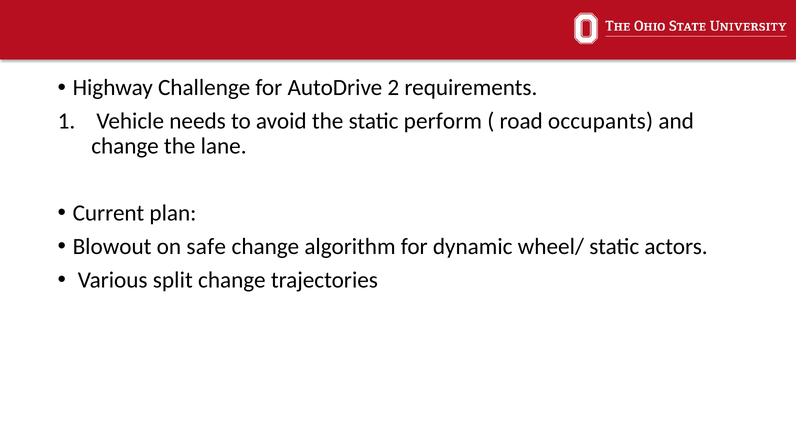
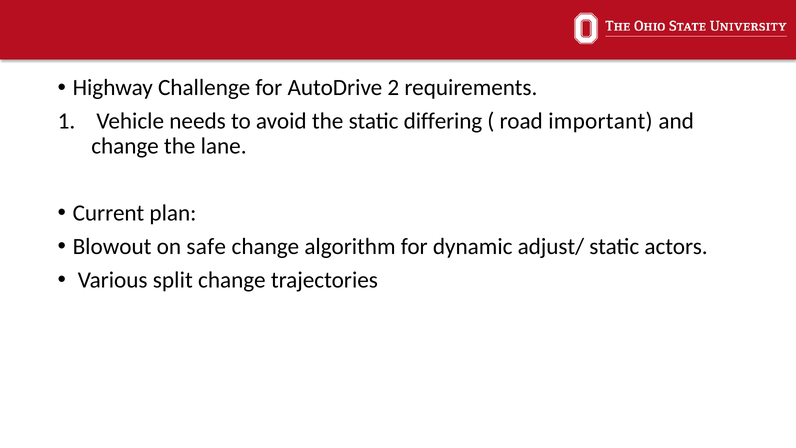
perform: perform -> differing
occupants: occupants -> important
wheel/: wheel/ -> adjust/
